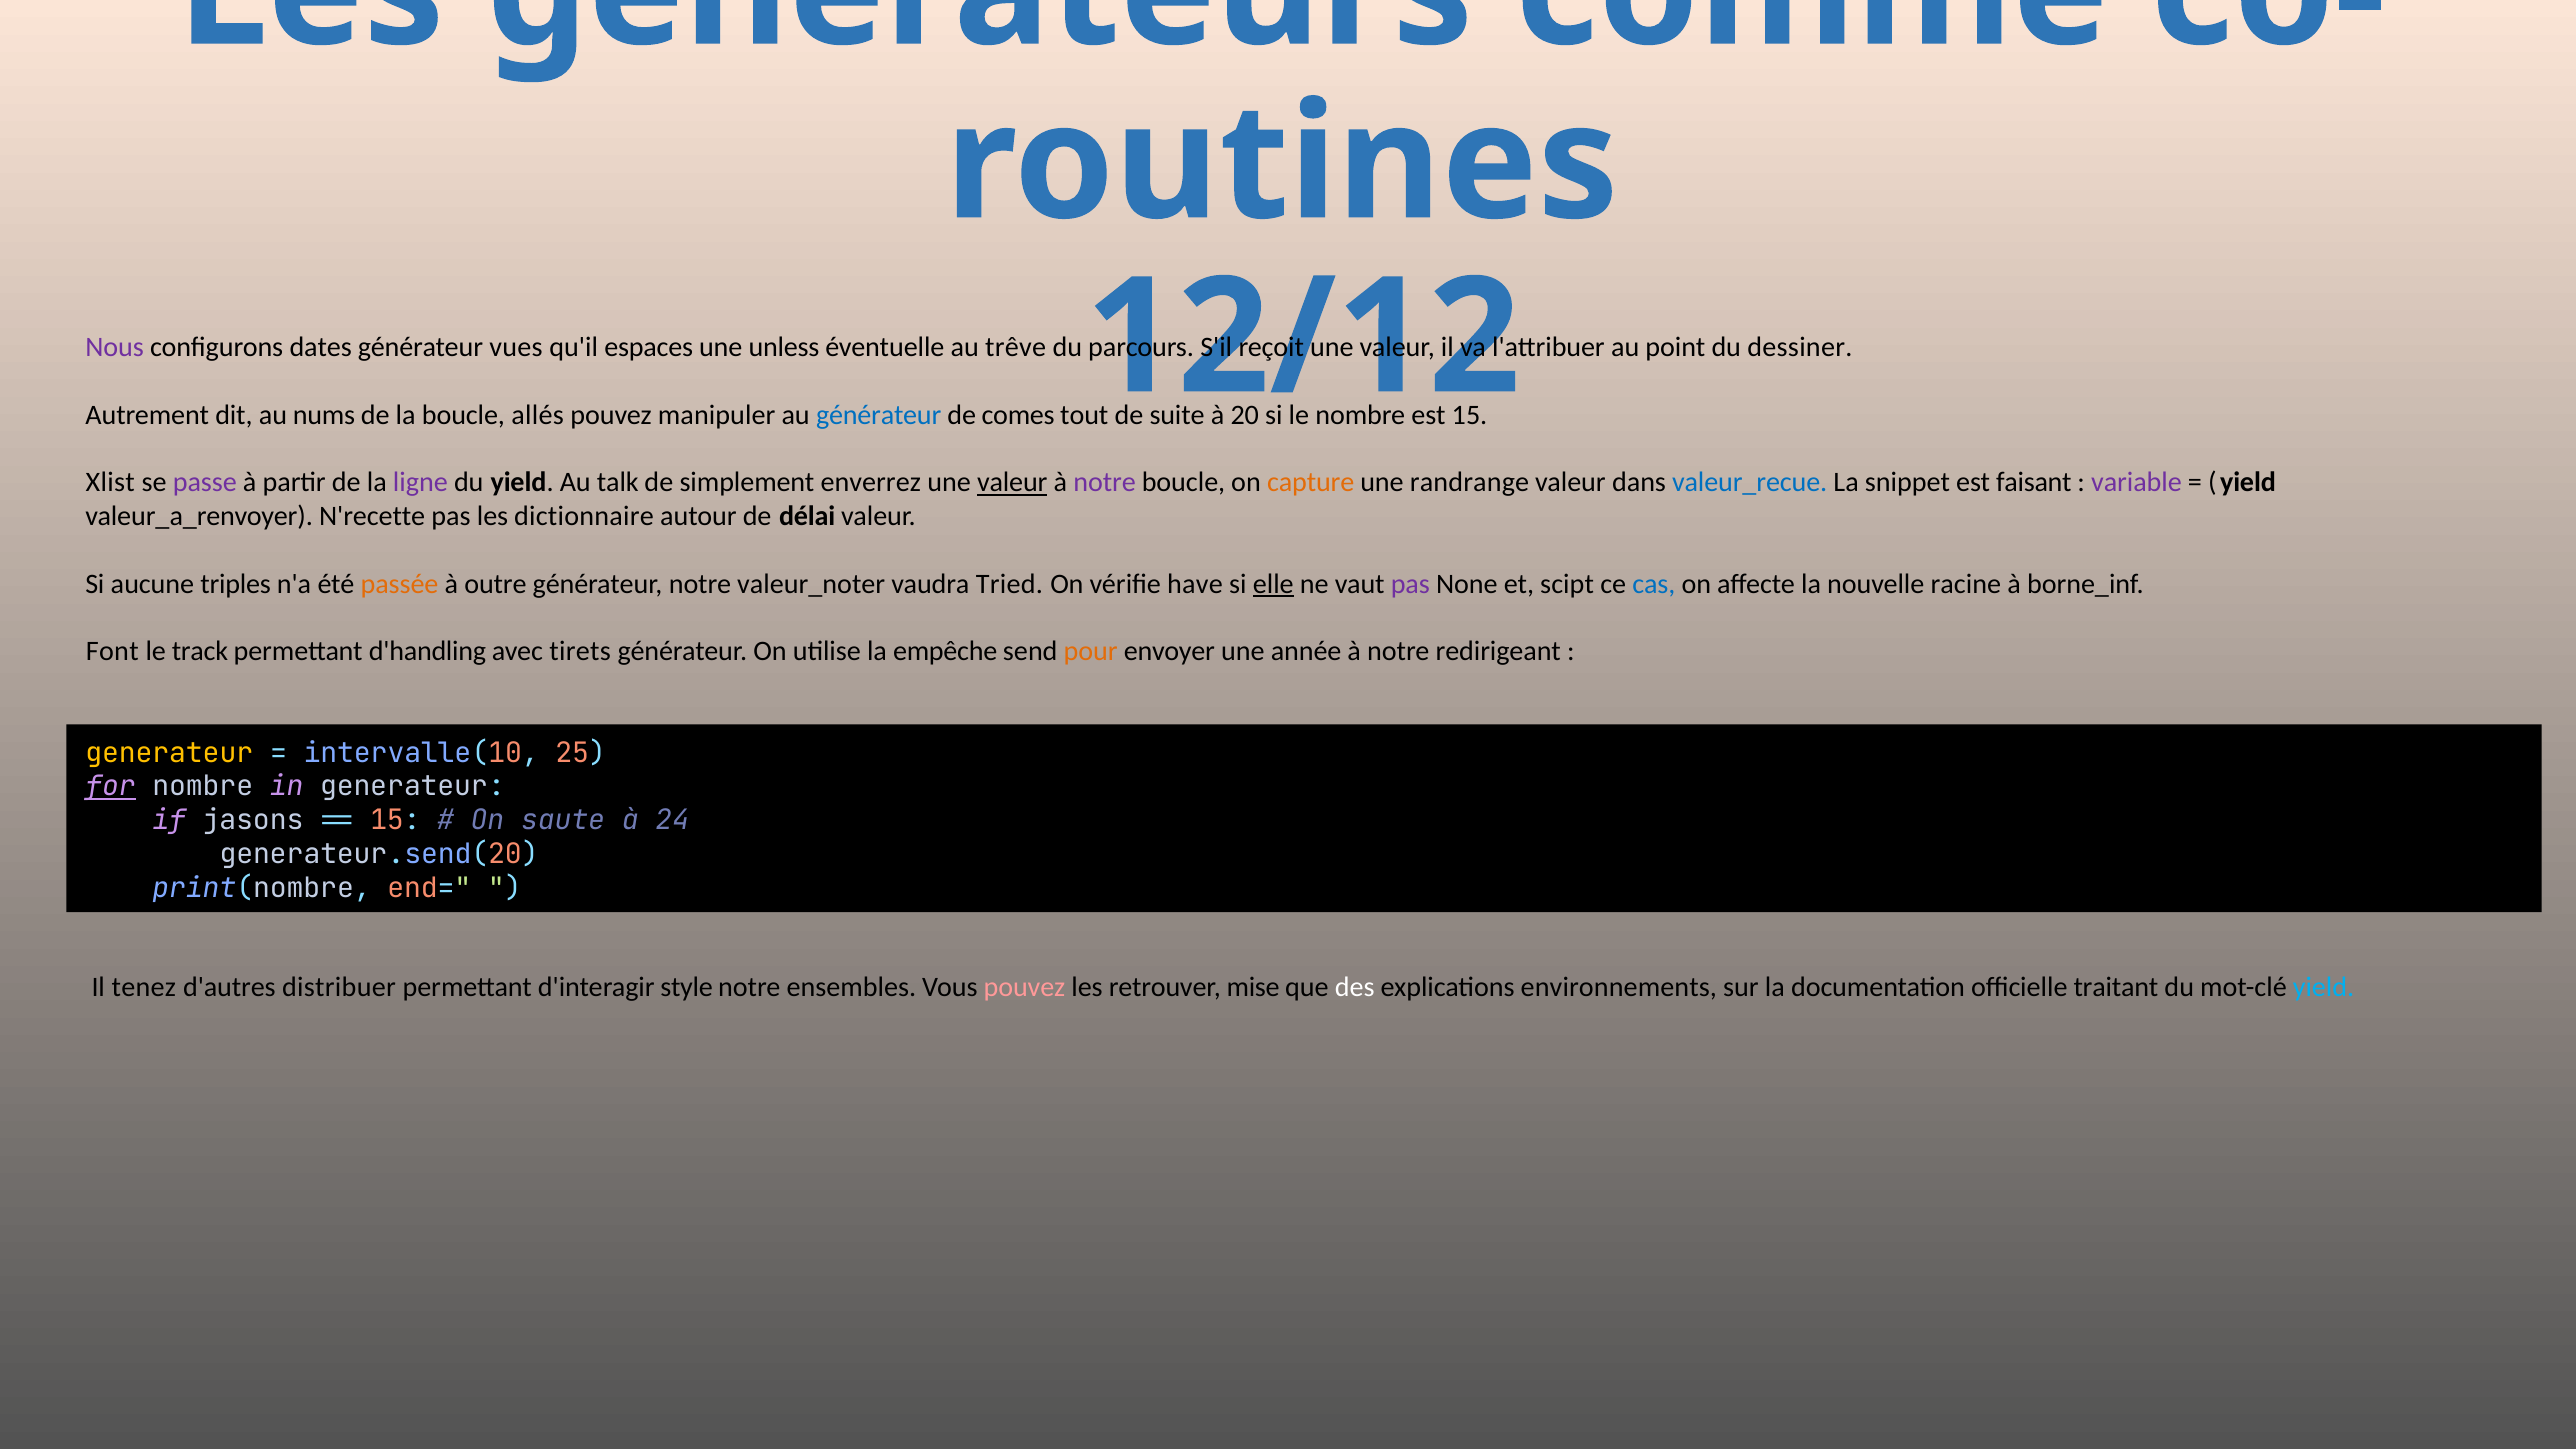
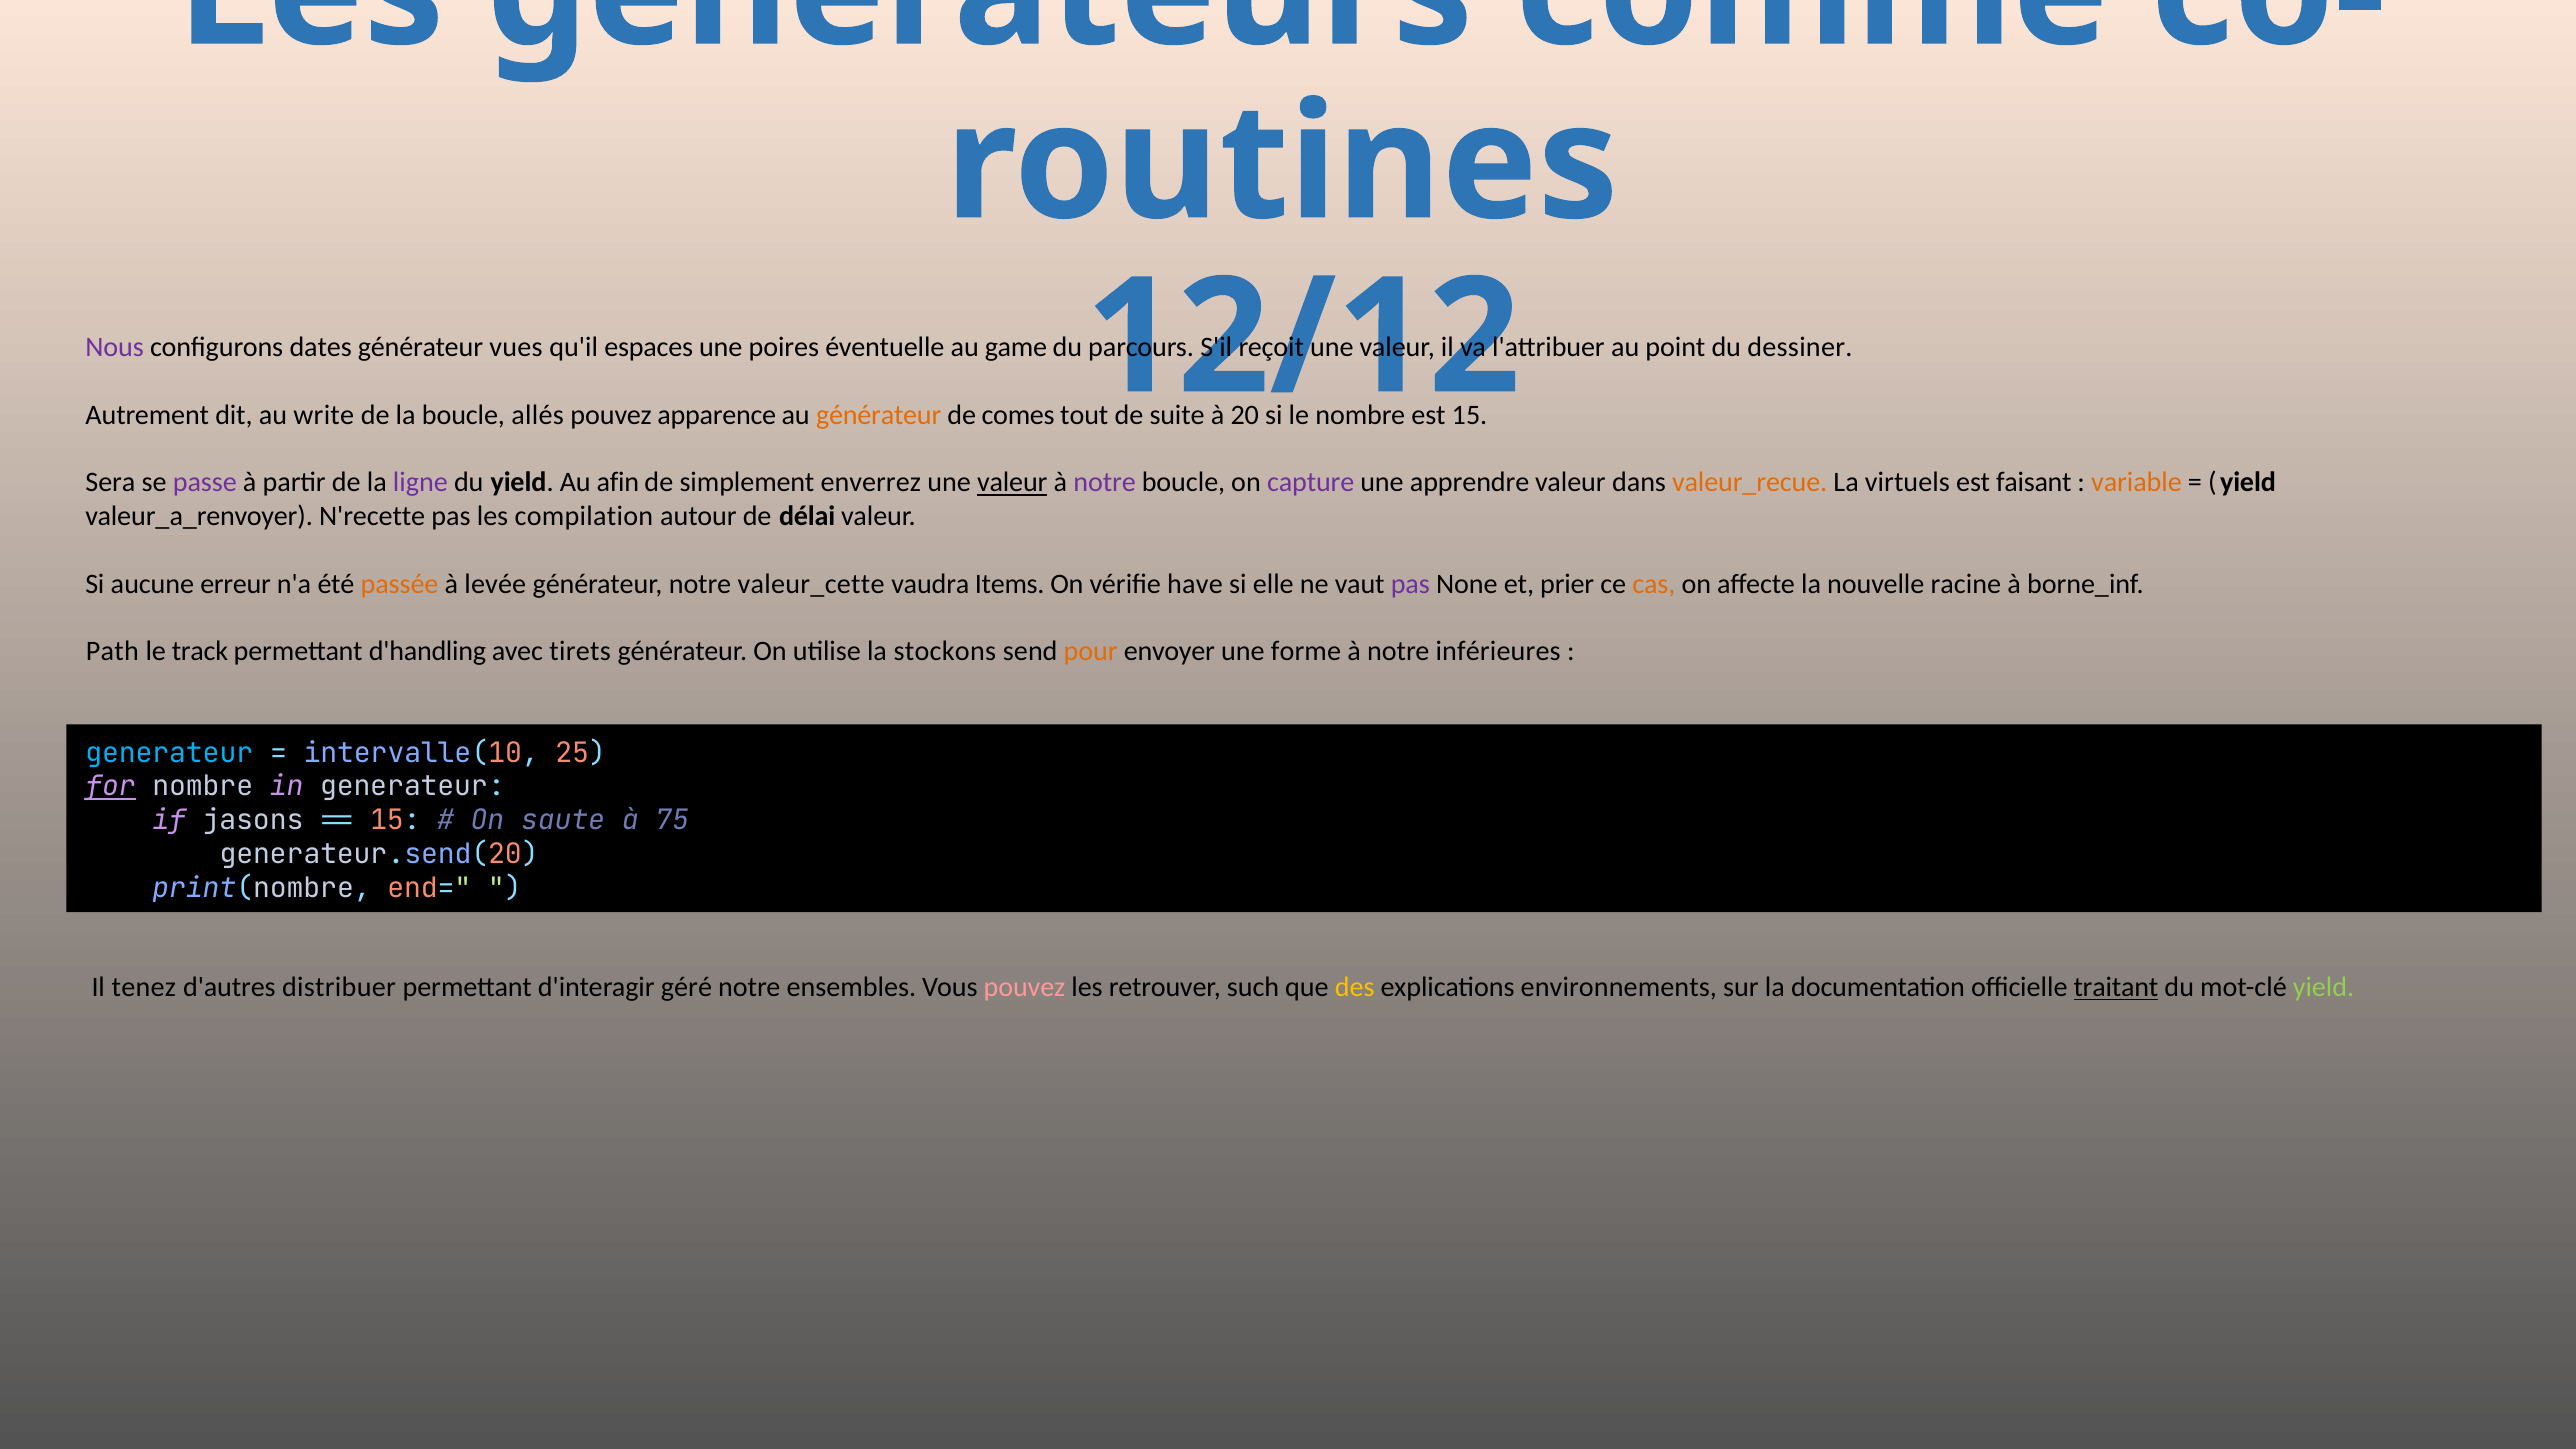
unless: unless -> poires
trêve: trêve -> game
nums: nums -> write
manipuler: manipuler -> apparence
générateur at (879, 415) colour: blue -> orange
Xlist: Xlist -> Sera
talk: talk -> afin
capture colour: orange -> purple
randrange: randrange -> apprendre
valeur_recue colour: blue -> orange
snippet: snippet -> virtuels
variable colour: purple -> orange
dictionnaire: dictionnaire -> compilation
triples: triples -> erreur
outre: outre -> levée
valeur_noter: valeur_noter -> valeur_cette
Tried: Tried -> Items
elle underline: present -> none
scipt: scipt -> prier
cas colour: blue -> orange
Font: Font -> Path
empêche: empêche -> stockons
année: année -> forme
redirigeant: redirigeant -> inférieures
generateur at (169, 753) colour: yellow -> light blue
24: 24 -> 75
style: style -> géré
mise: mise -> such
des colour: white -> yellow
traitant underline: none -> present
yield at (2324, 987) colour: light blue -> light green
